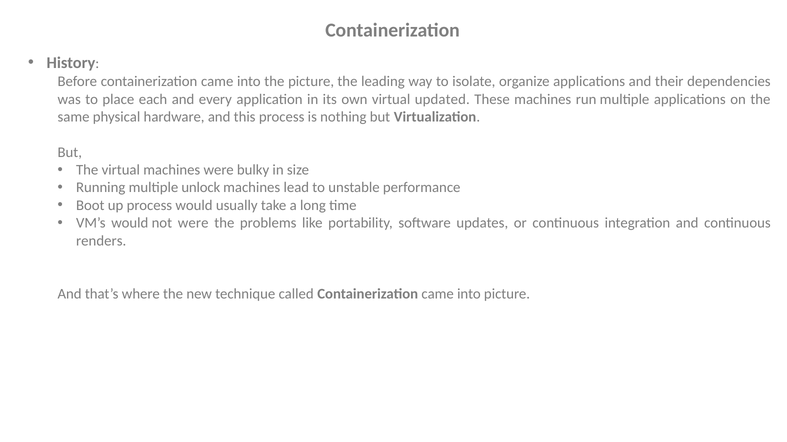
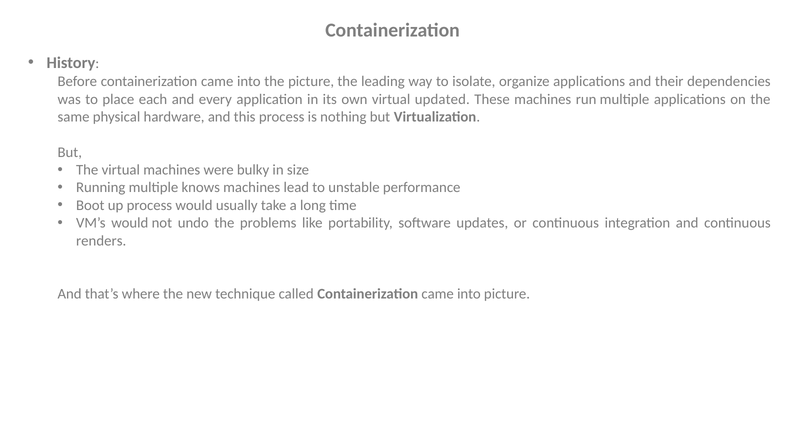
unlock: unlock -> knows
not were: were -> undo
